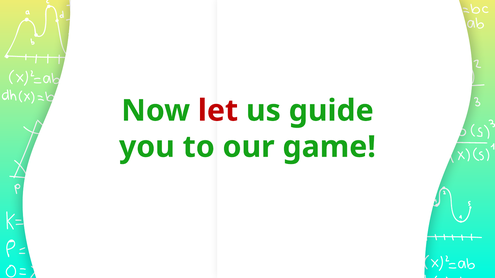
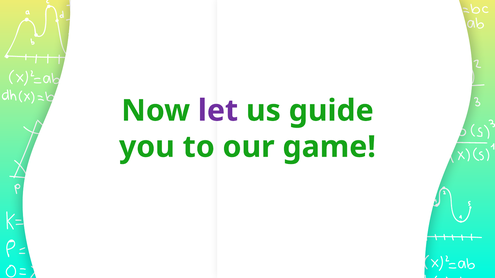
let colour: red -> purple
